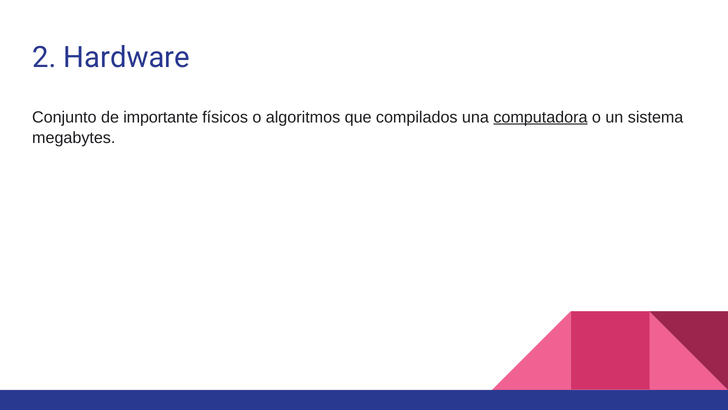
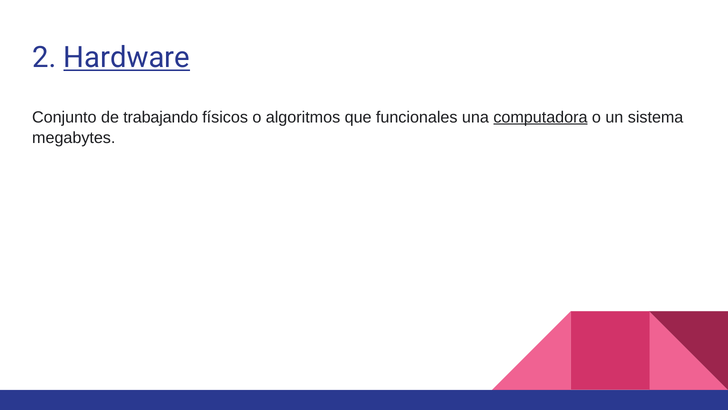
Hardware underline: none -> present
importante: importante -> trabajando
compilados: compilados -> funcionales
